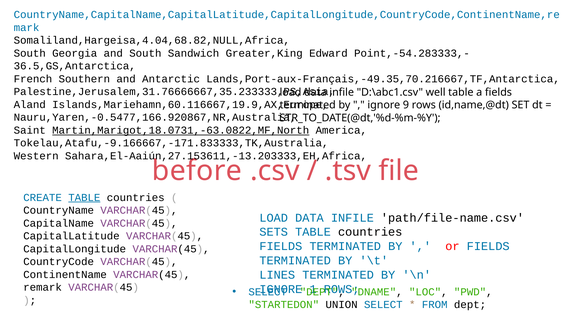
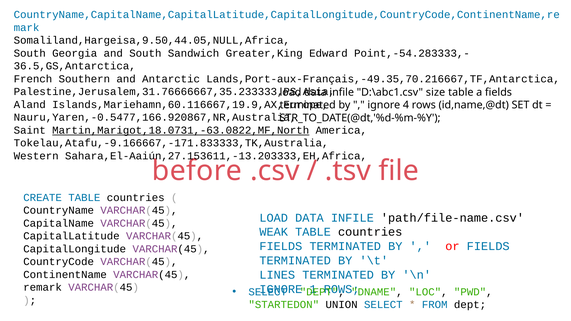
Somaliland,Hargeisa,4.04,68.82,NULL,Africa: Somaliland,Hargeisa,4.04,68.82,NULL,Africa -> Somaliland,Hargeisa,9.50,44.05,NULL,Africa
well: well -> size
9: 9 -> 4
TABLE at (84, 198) underline: present -> none
SETS: SETS -> WEAK
